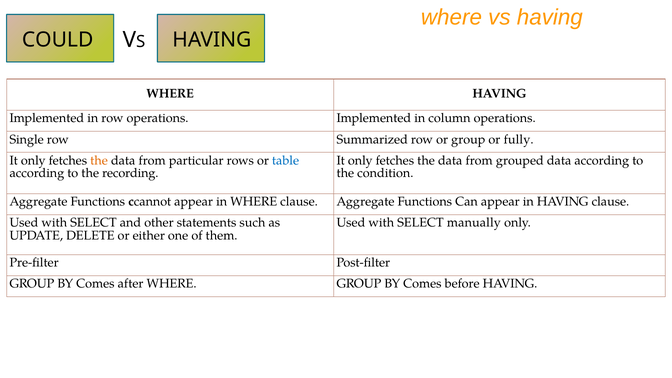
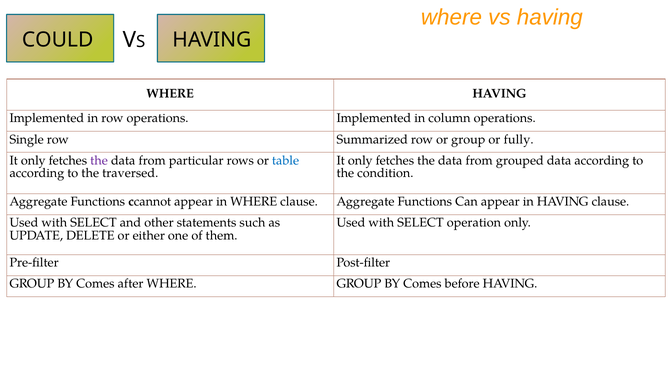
the at (99, 160) colour: orange -> purple
recording: recording -> traversed
manually: manually -> operation
